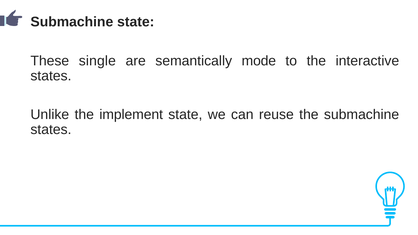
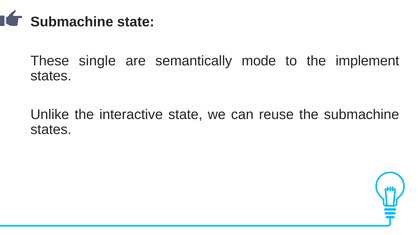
interactive: interactive -> implement
implement: implement -> interactive
